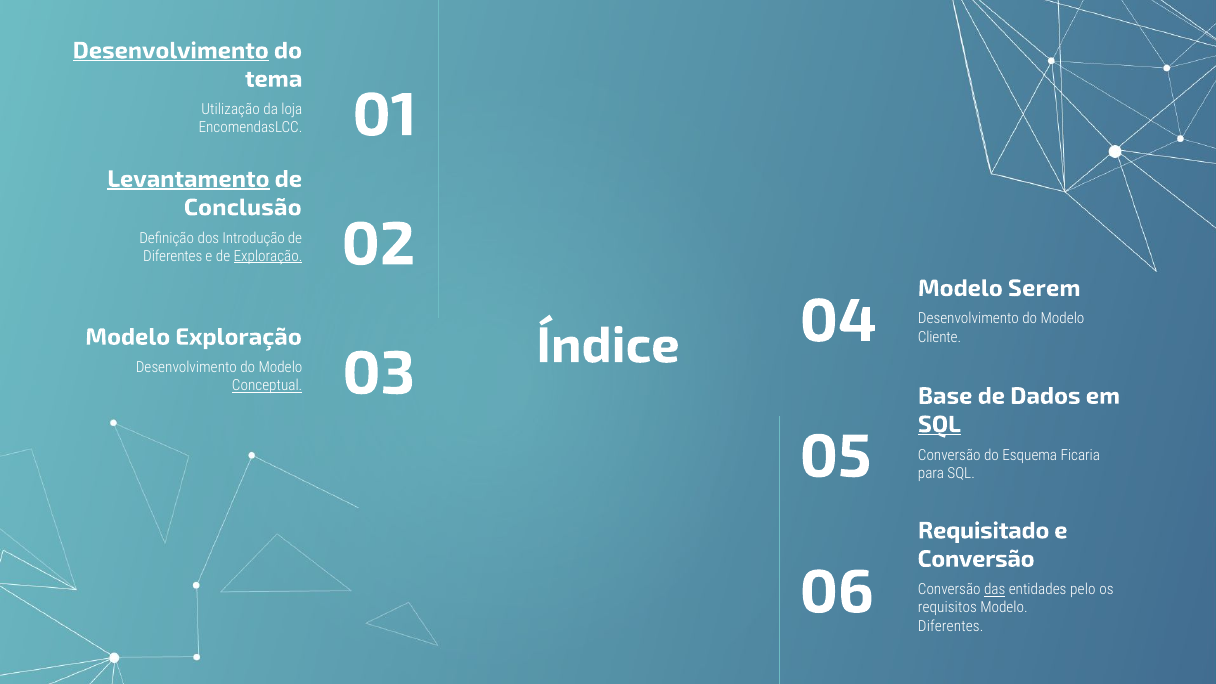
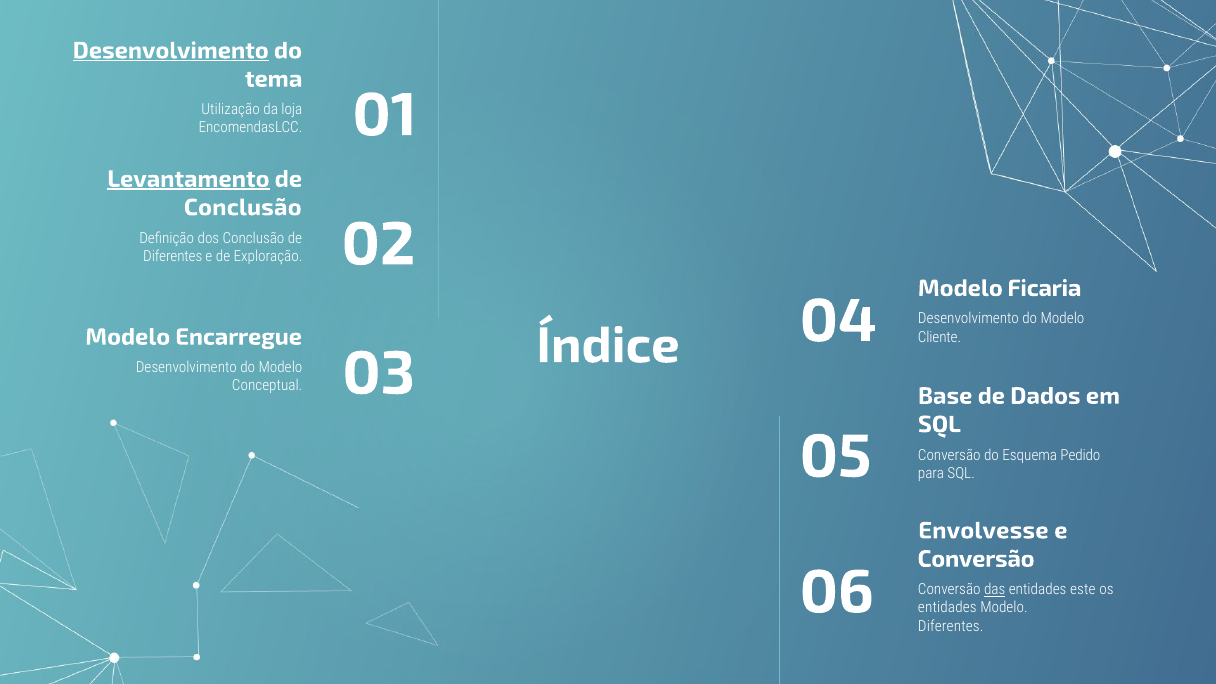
dos Introdução: Introdução -> Conclusão
Exploração at (268, 256) underline: present -> none
Serem: Serem -> Ficaria
Modelo Exploração: Exploração -> Encarregue
Conceptual underline: present -> none
SQL at (939, 424) underline: present -> none
Ficaria: Ficaria -> Pedido
Requisitado: Requisitado -> Envolvesse
pelo: pelo -> este
requisitos at (947, 608): requisitos -> entidades
